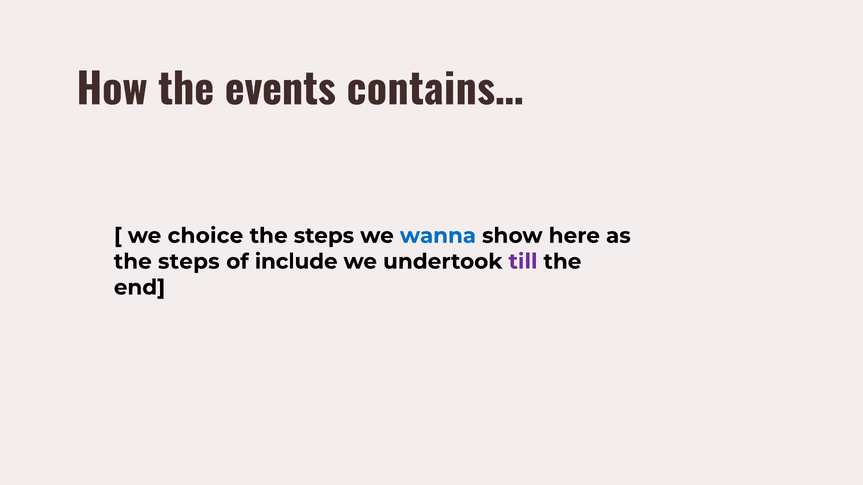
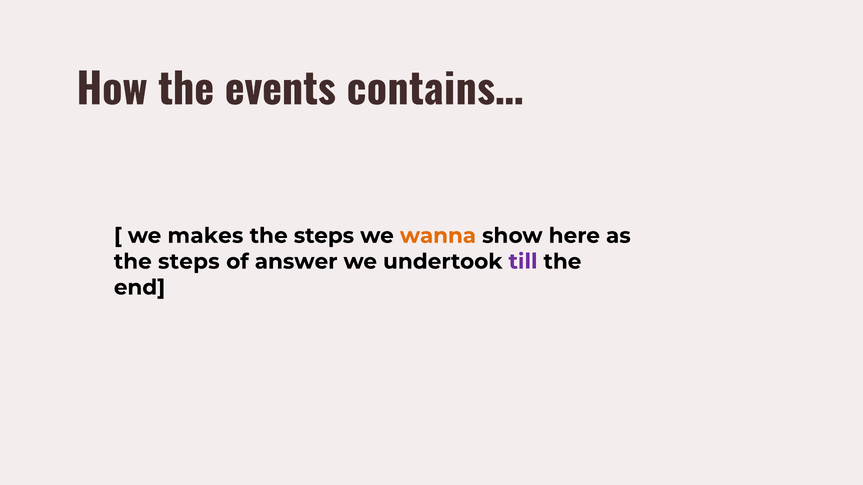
choice: choice -> makes
wanna colour: blue -> orange
include: include -> answer
